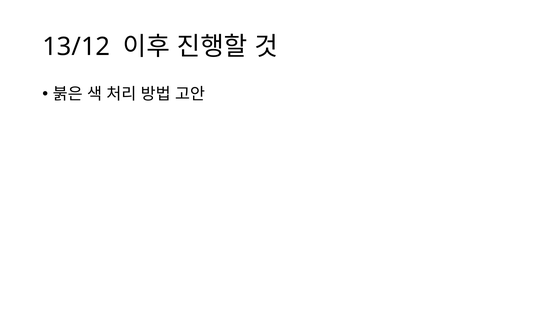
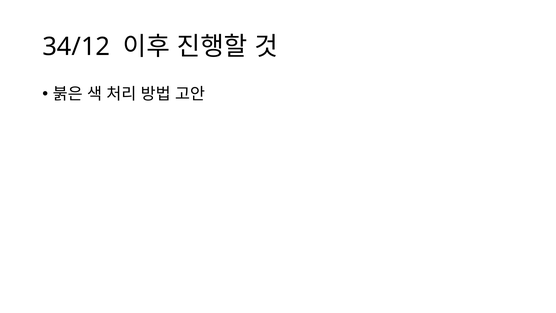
13/12: 13/12 -> 34/12
